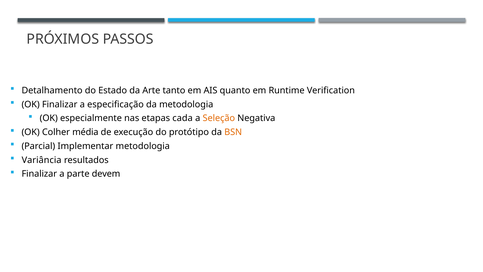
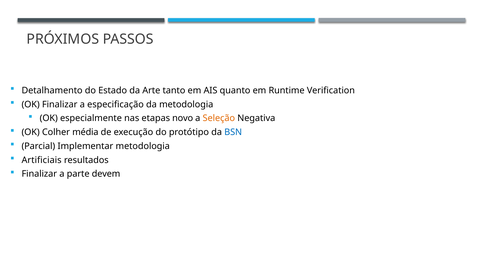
cada: cada -> novo
BSN colour: orange -> blue
Variância: Variância -> Artificiais
